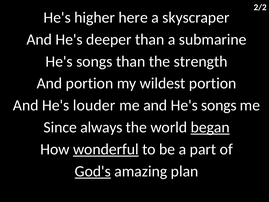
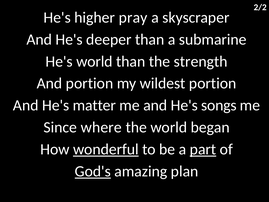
here: here -> pray
songs at (94, 61): songs -> world
louder: louder -> matter
always: always -> where
began underline: present -> none
part underline: none -> present
